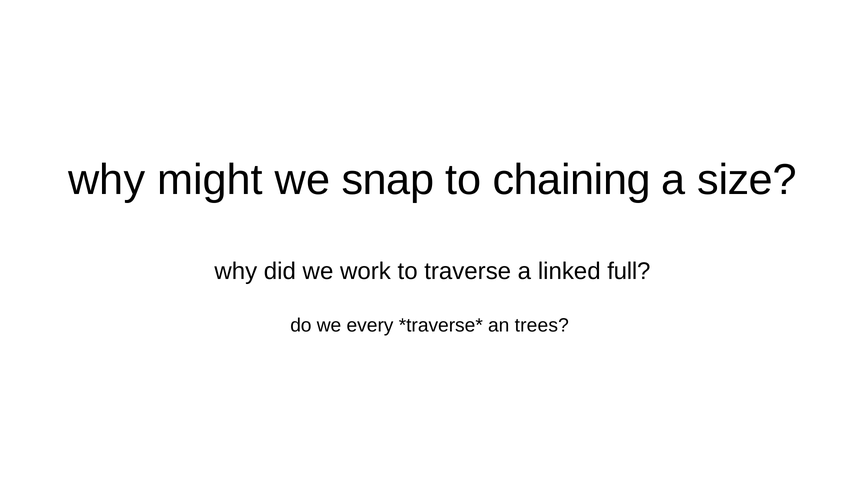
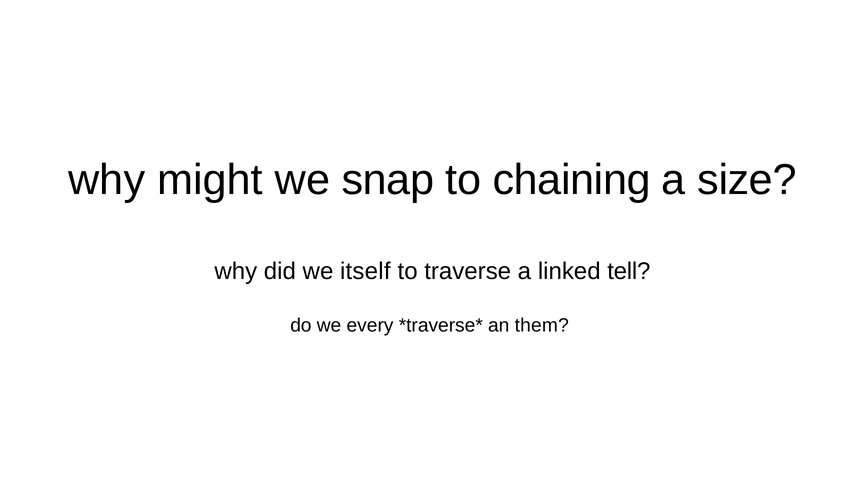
work: work -> itself
full: full -> tell
trees: trees -> them
